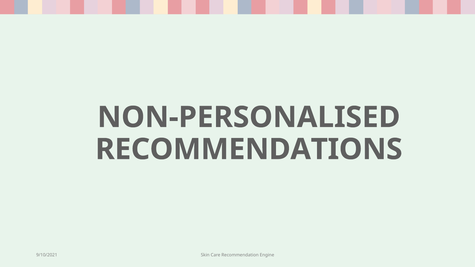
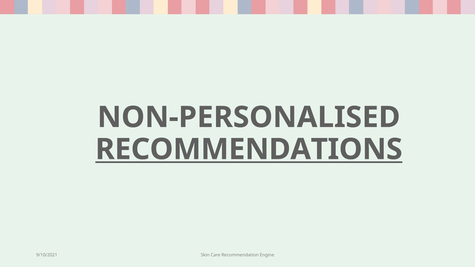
RECOMMENDATIONS underline: none -> present
